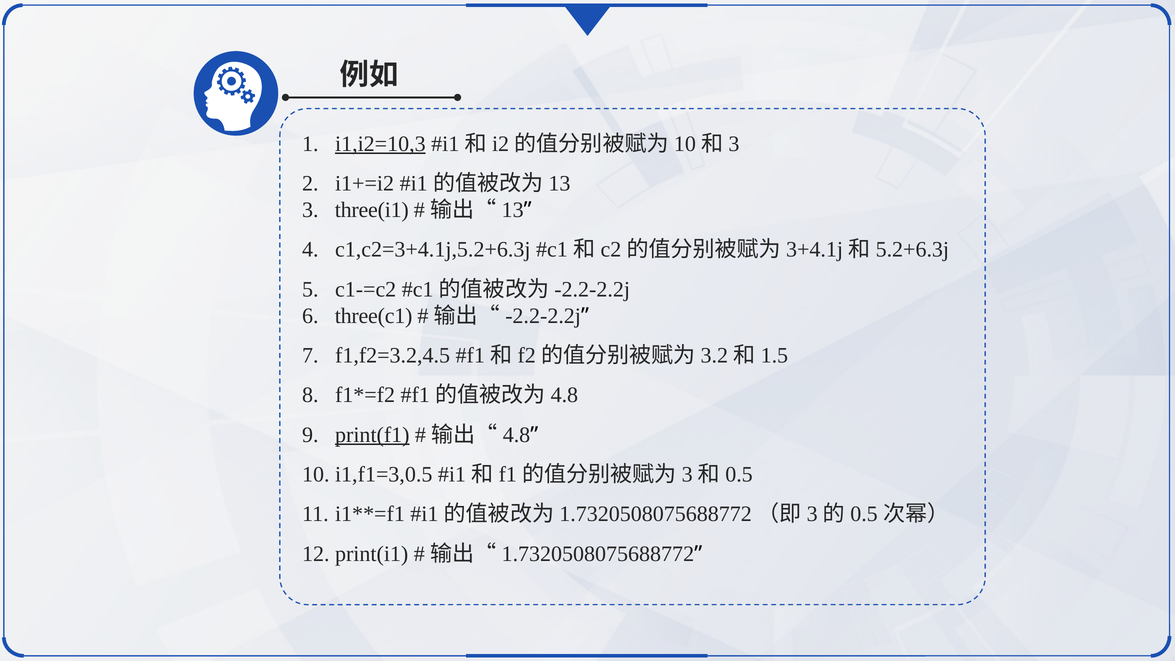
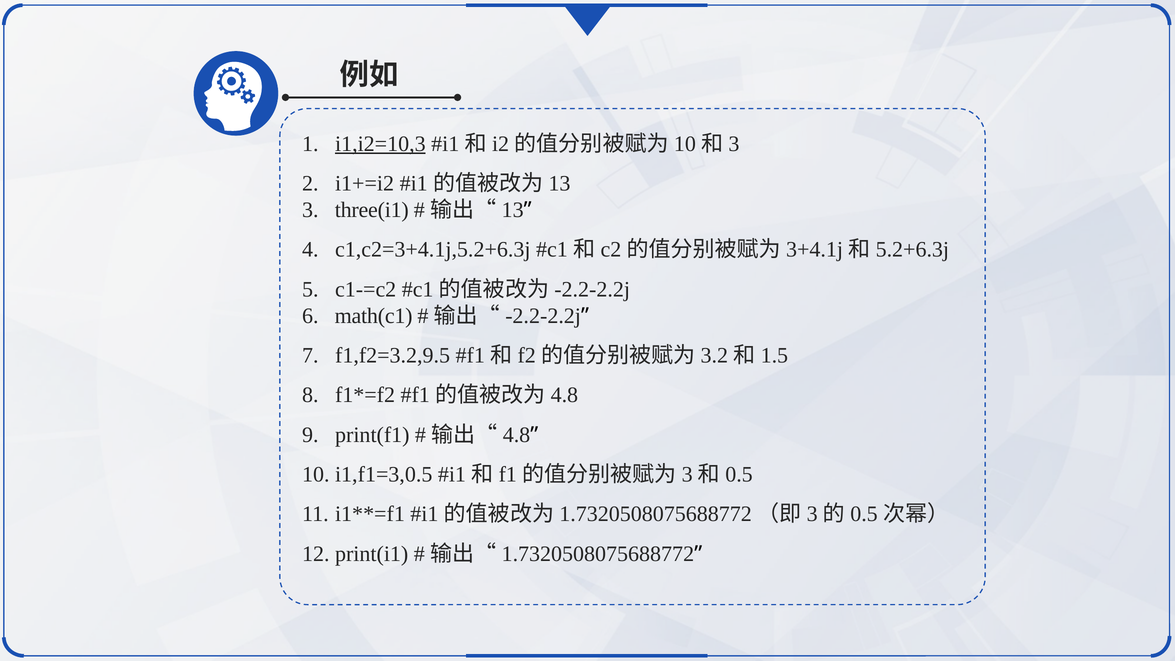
three(c1: three(c1 -> math(c1
f1,f2=3.2,4.5: f1,f2=3.2,4.5 -> f1,f2=3.2,9.5
print(f1 underline: present -> none
